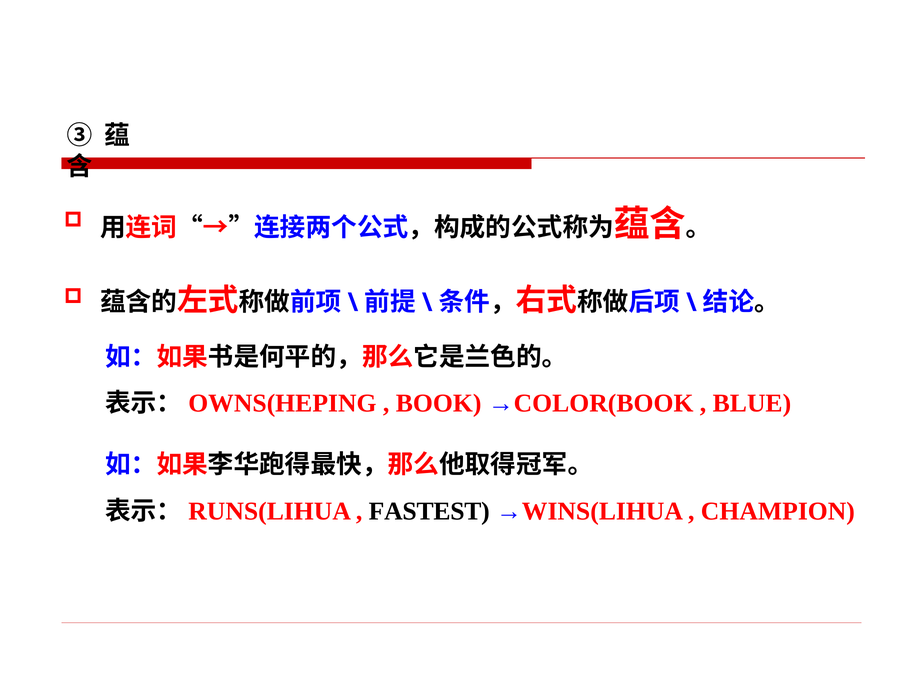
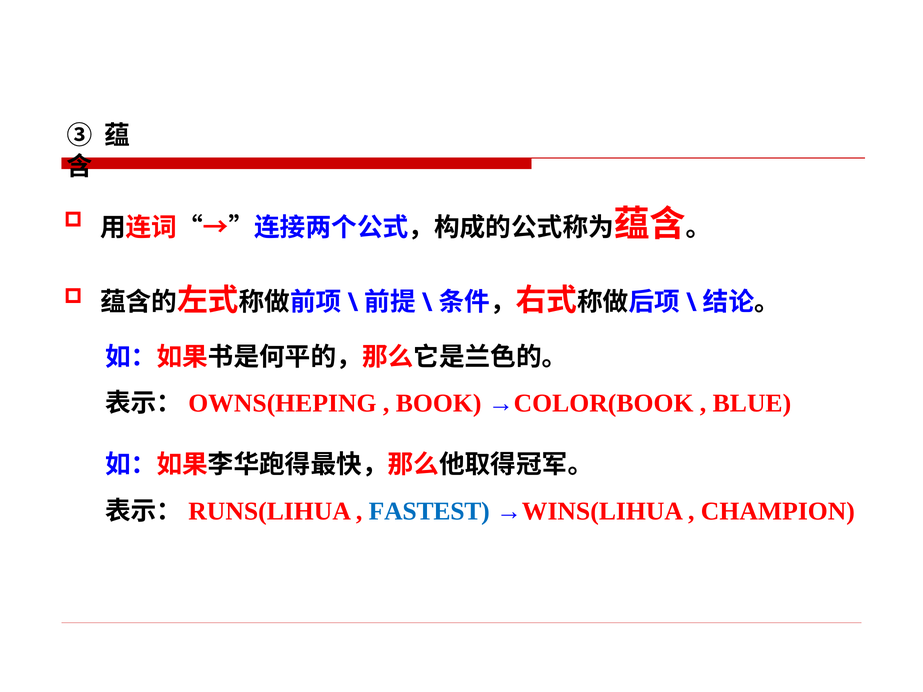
FASTEST colour: black -> blue
